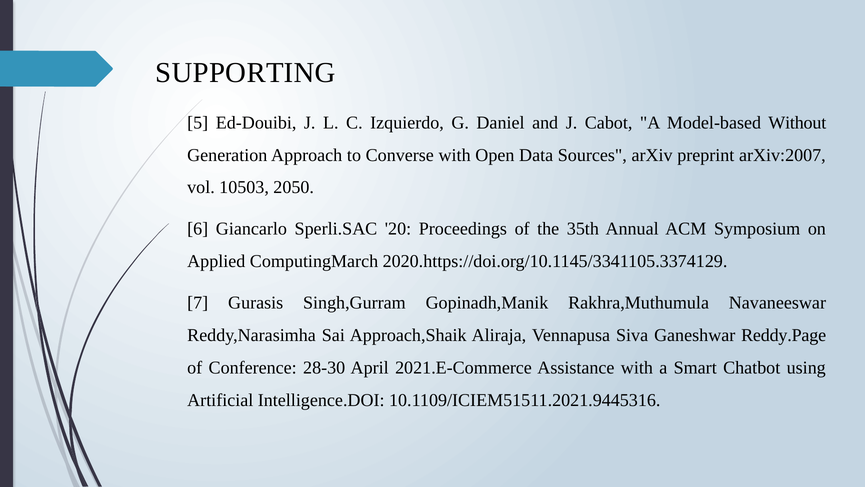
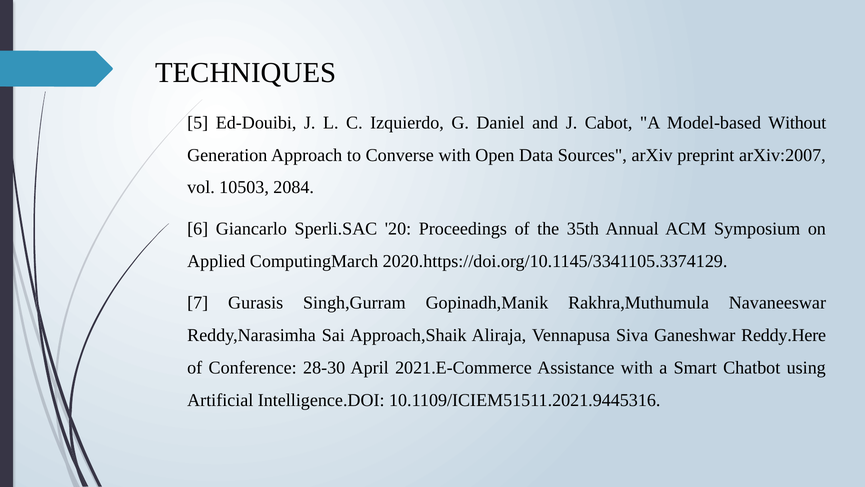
SUPPORTING: SUPPORTING -> TECHNIQUES
2050: 2050 -> 2084
Reddy.Page: Reddy.Page -> Reddy.Here
